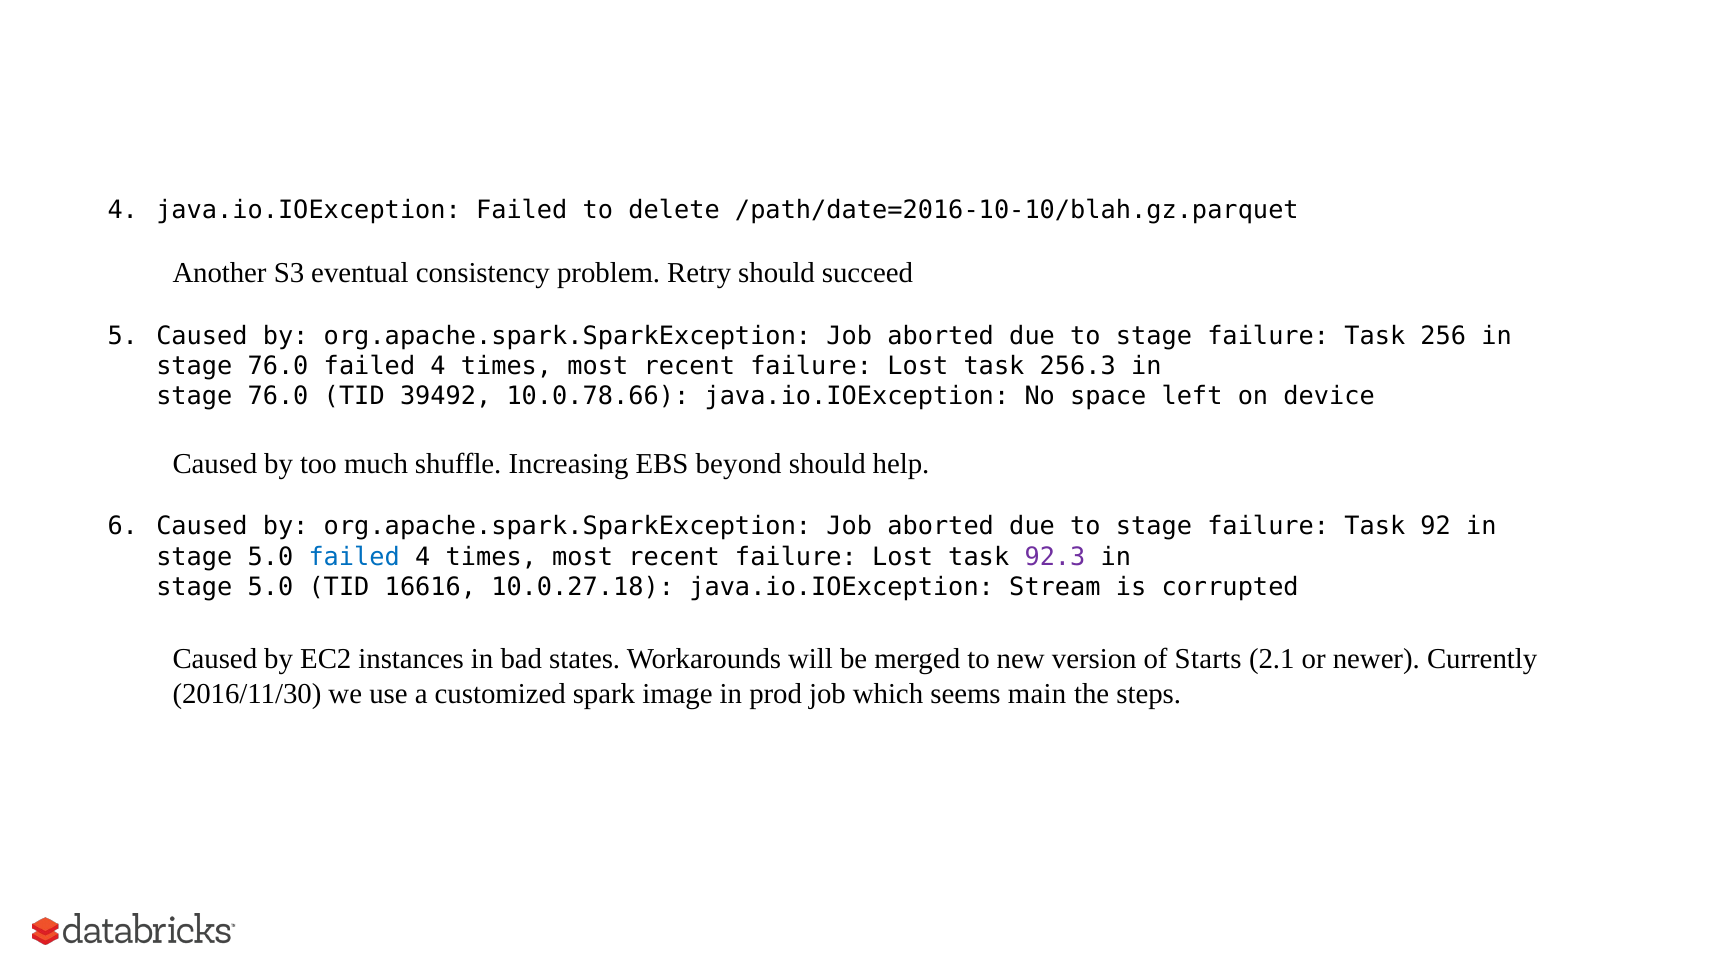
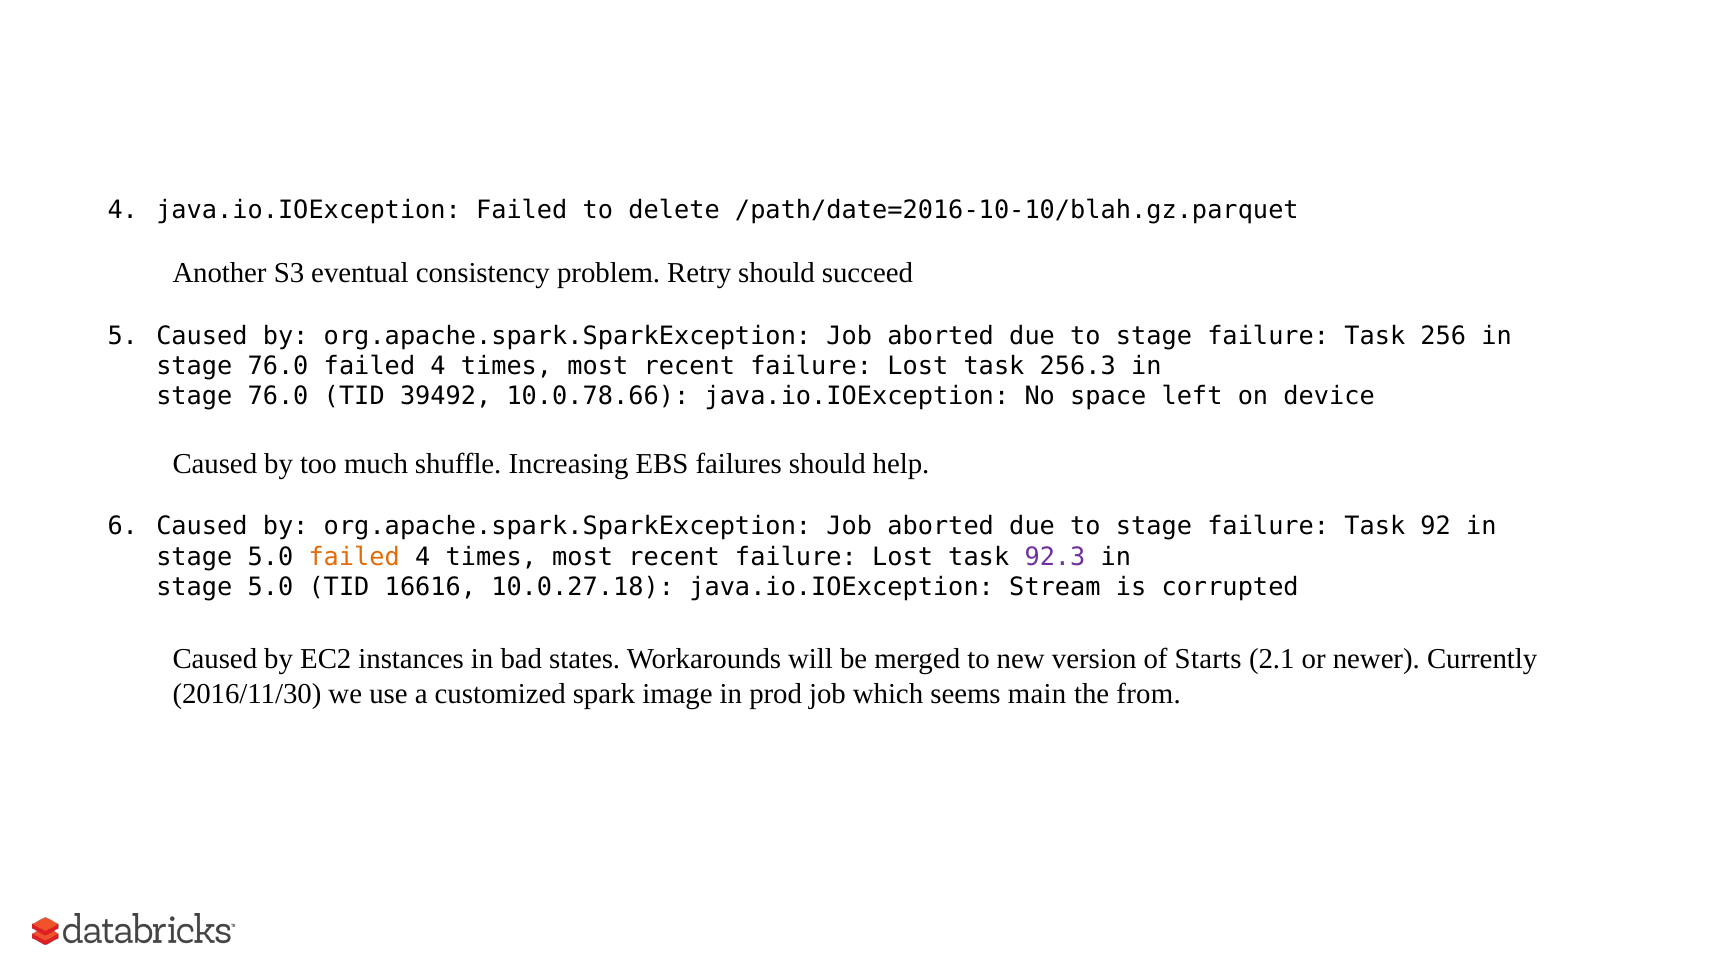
beyond: beyond -> failures
failed at (354, 556) colour: blue -> orange
steps: steps -> from
